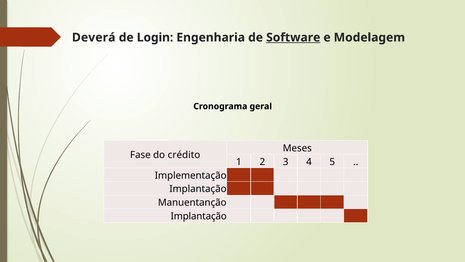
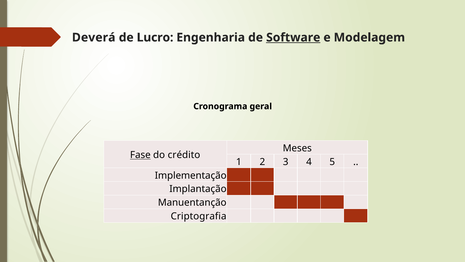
Login: Login -> Lucro
Fase underline: none -> present
Implantação at (199, 216): Implantação -> Criptografia
